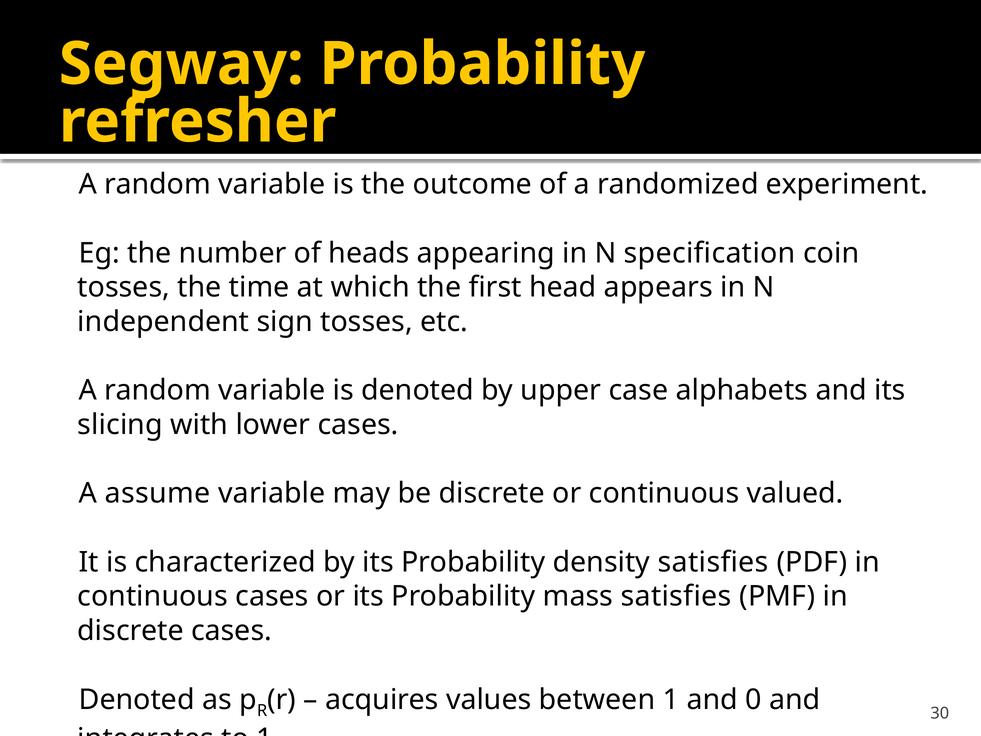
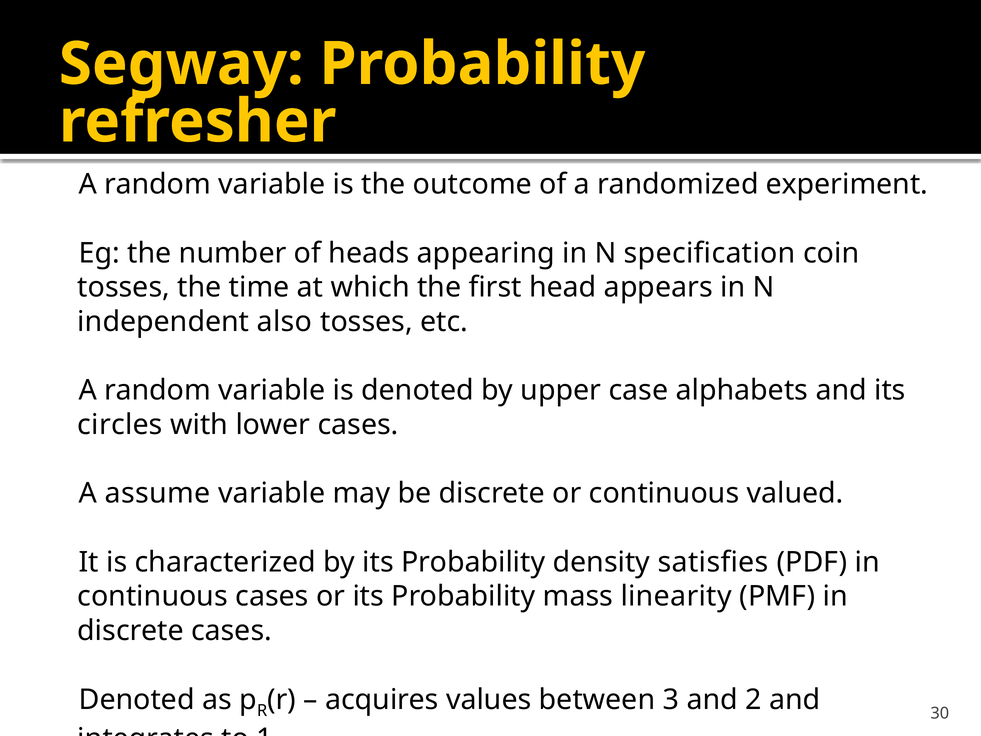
sign: sign -> also
slicing: slicing -> circles
mass satisfies: satisfies -> linearity
between 1: 1 -> 3
0: 0 -> 2
